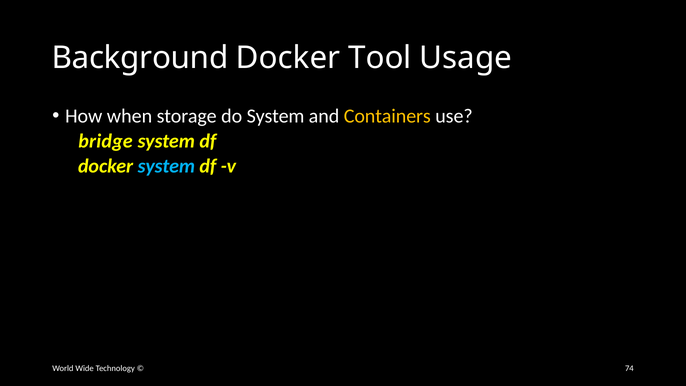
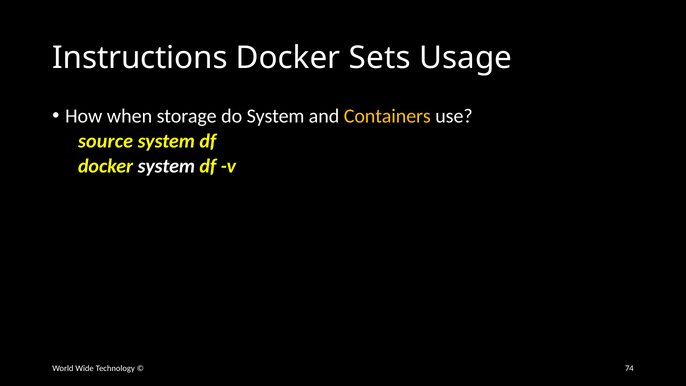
Background: Background -> Instructions
Tool: Tool -> Sets
bridge: bridge -> source
system at (166, 166) colour: light blue -> white
